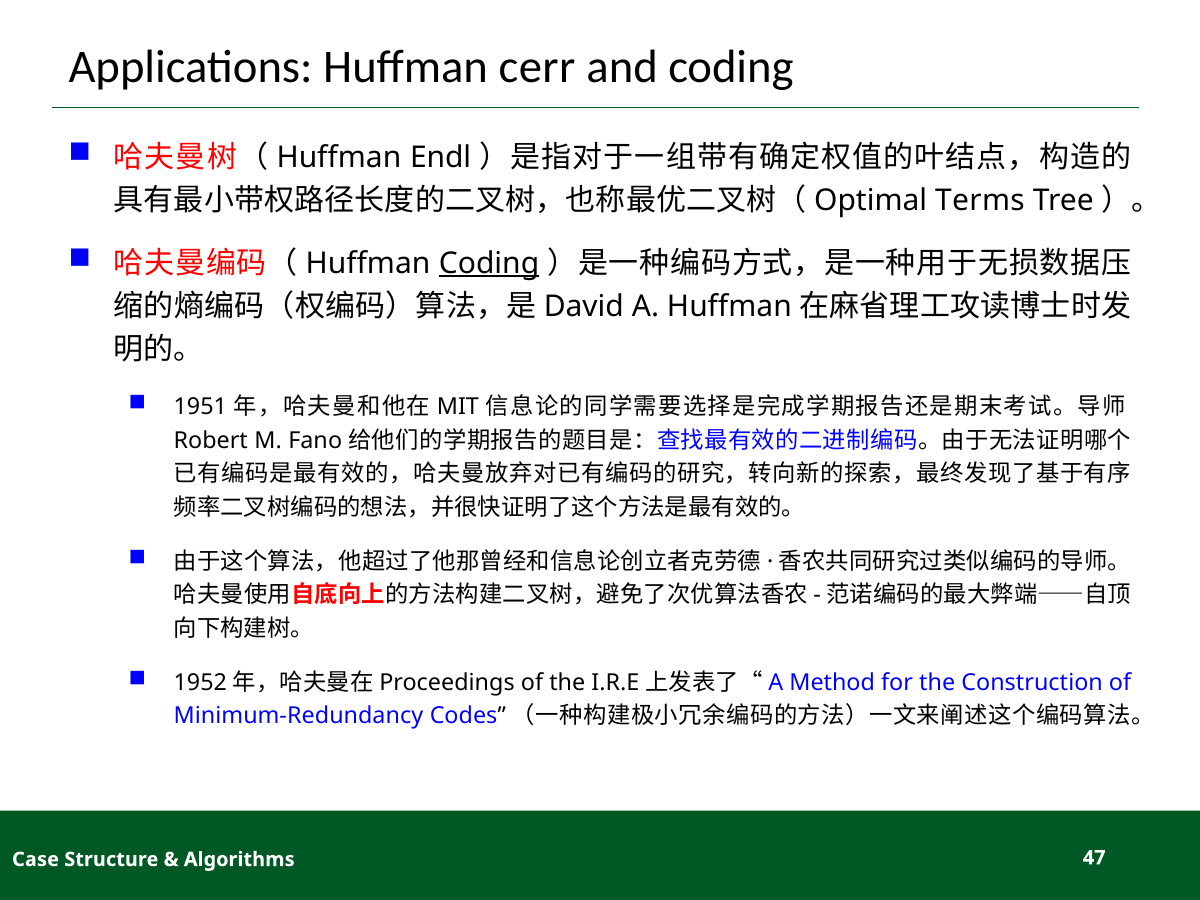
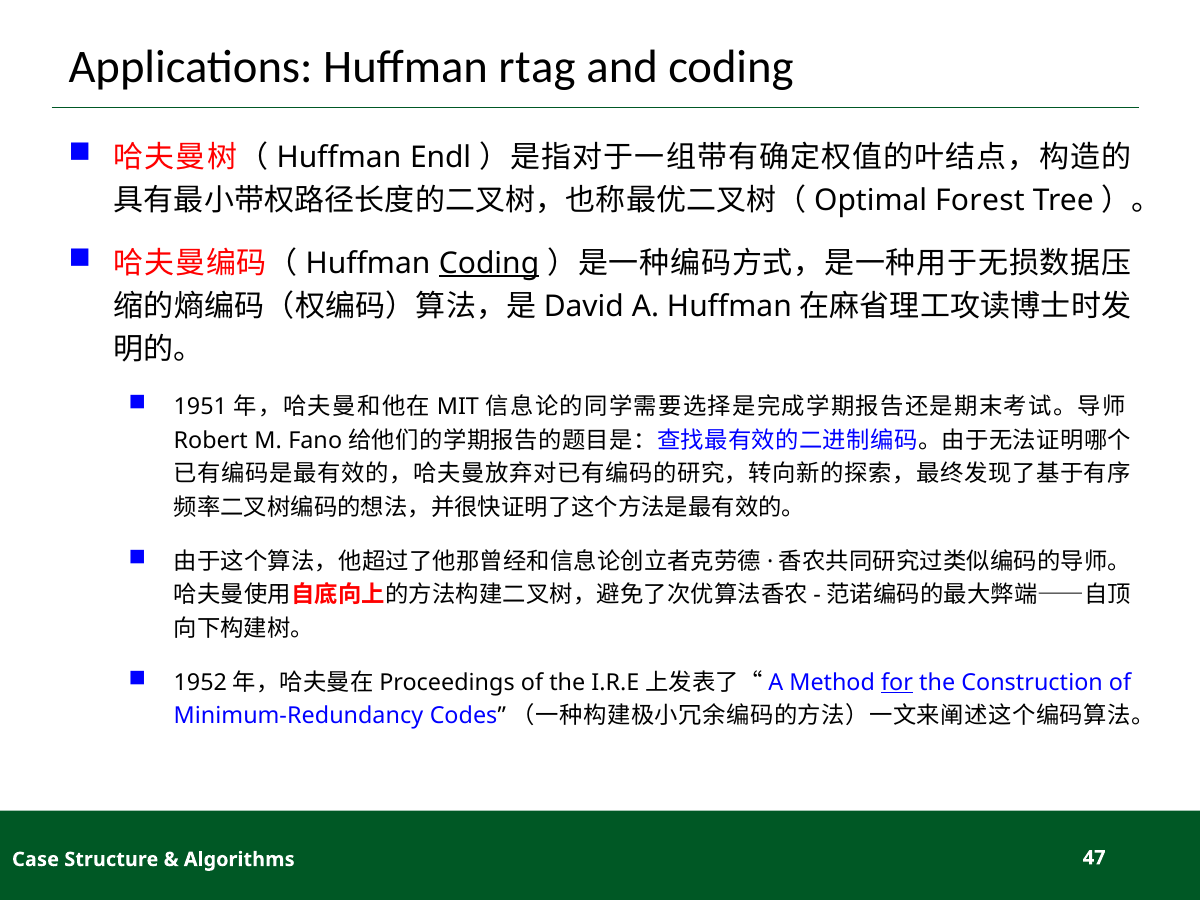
cerr: cerr -> rtag
Terms: Terms -> Forest
for underline: none -> present
